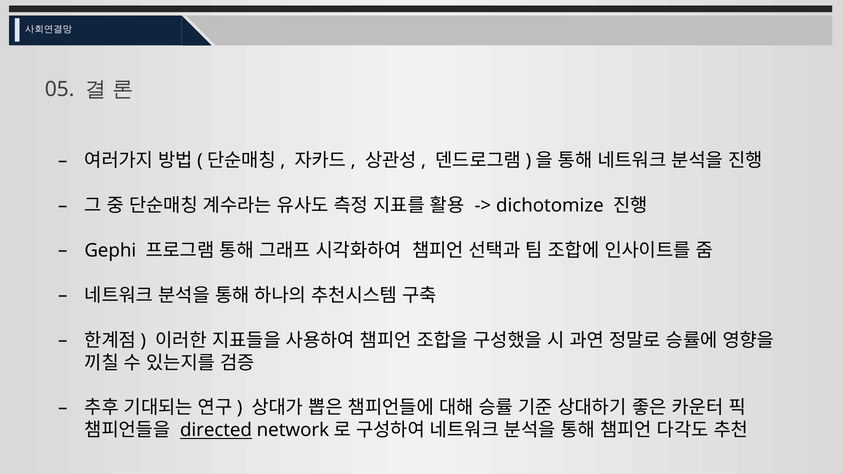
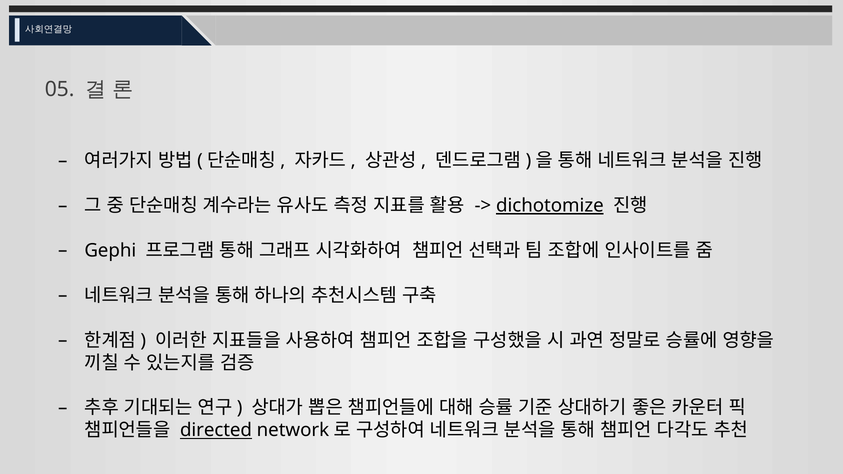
dichotomize underline: none -> present
